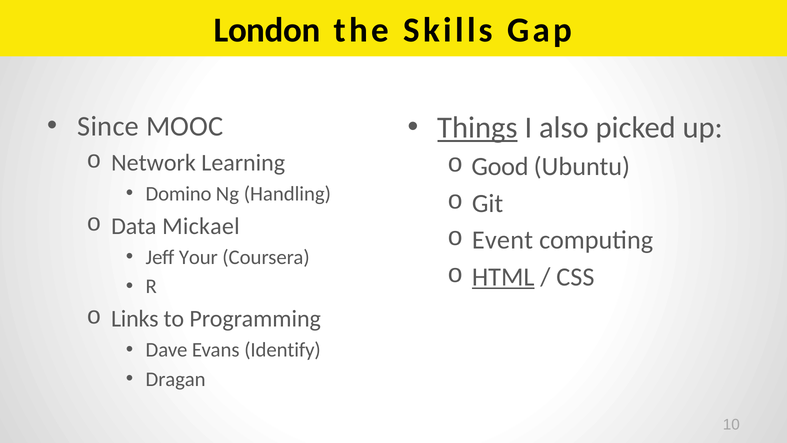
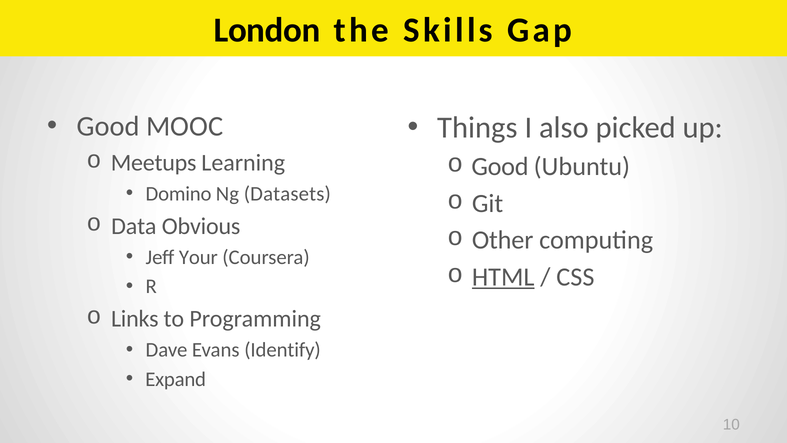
Since at (108, 126): Since -> Good
Things underline: present -> none
Network: Network -> Meetups
Handling: Handling -> Datasets
Mickael: Mickael -> Obvious
Event: Event -> Other
Dragan: Dragan -> Expand
